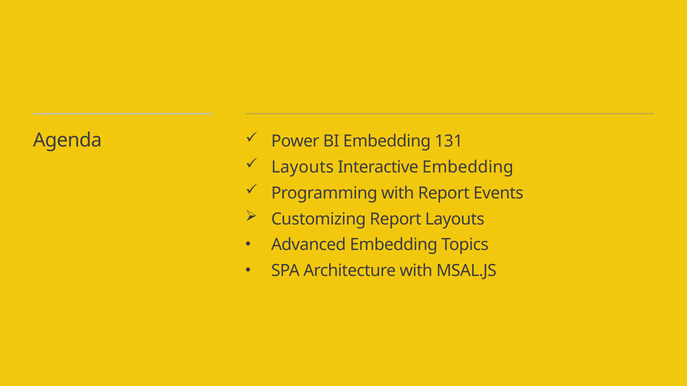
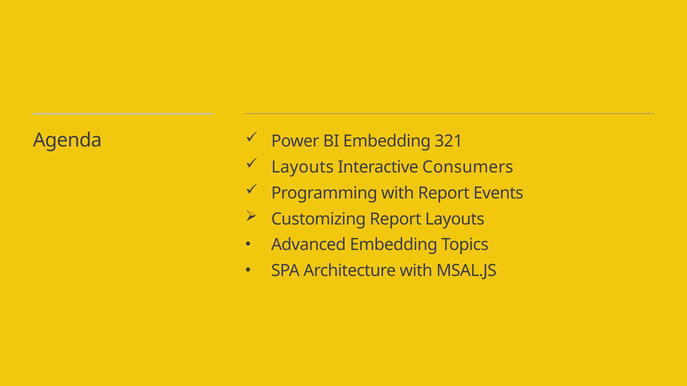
131: 131 -> 321
Interactive Embedding: Embedding -> Consumers
